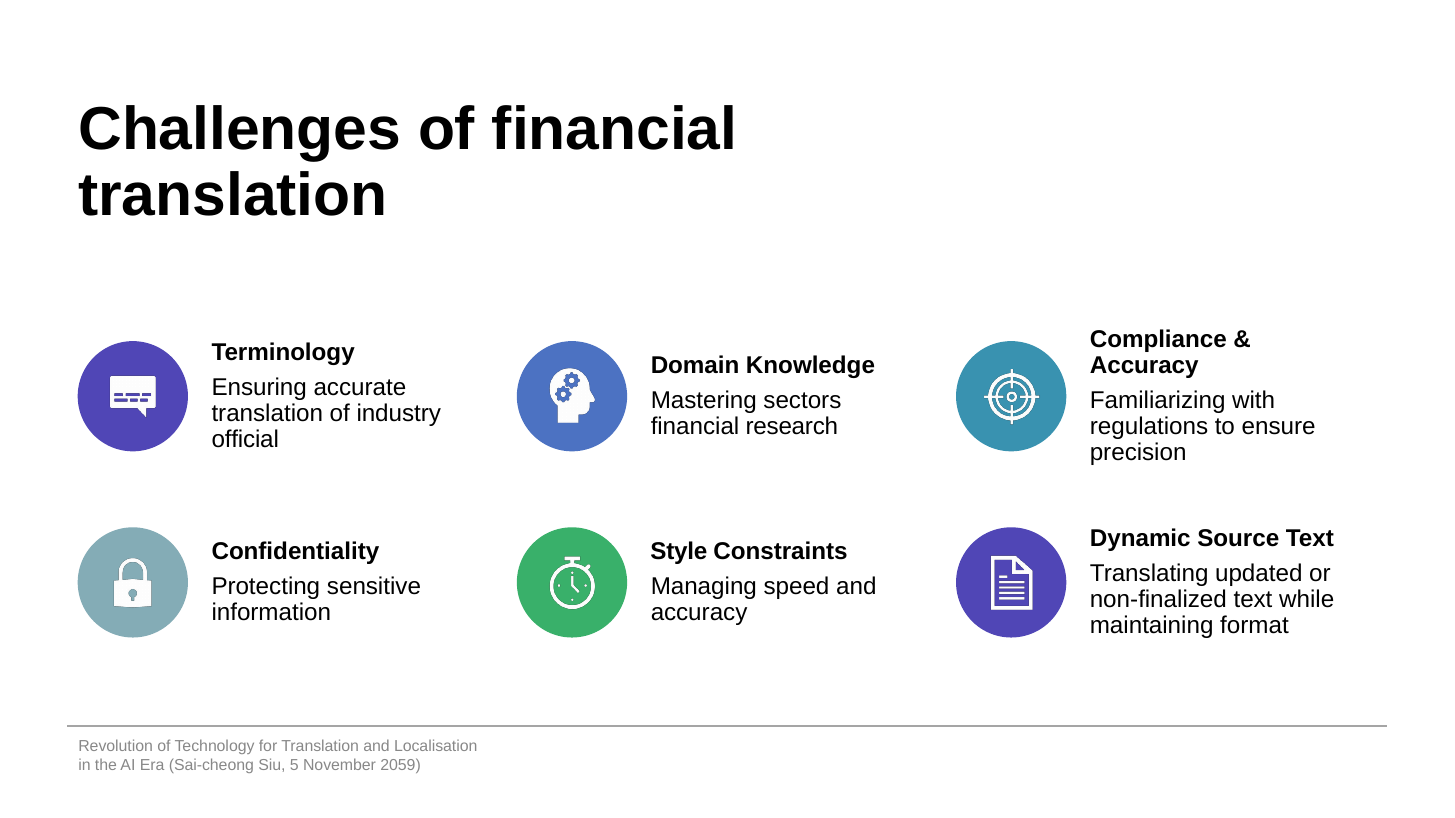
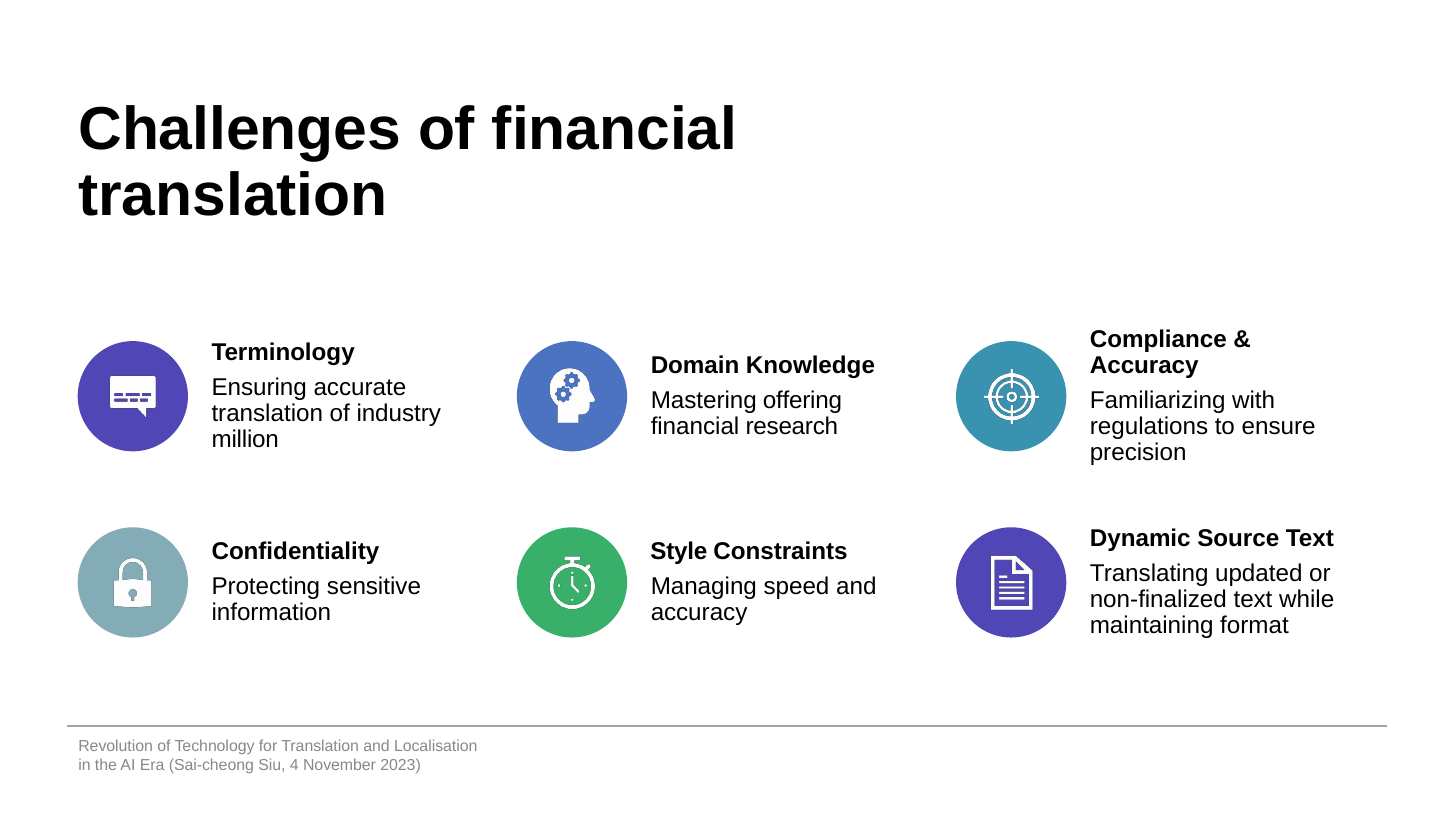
sectors: sectors -> offering
official: official -> million
5: 5 -> 4
2059: 2059 -> 2023
